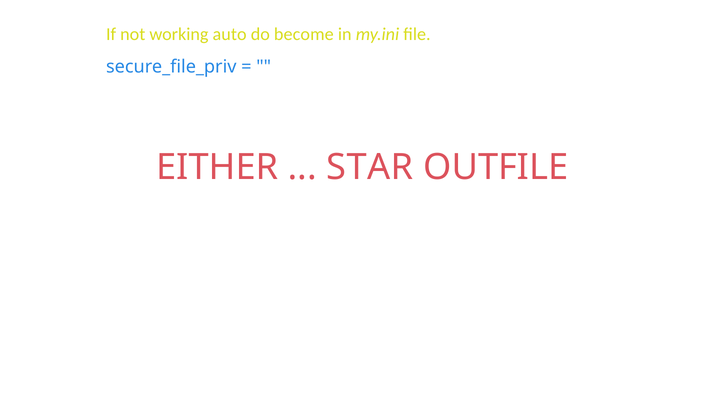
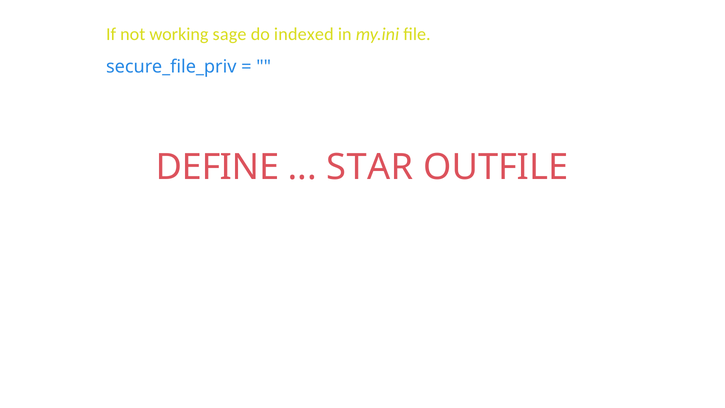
auto: auto -> sage
become: become -> indexed
EITHER: EITHER -> DEFINE
